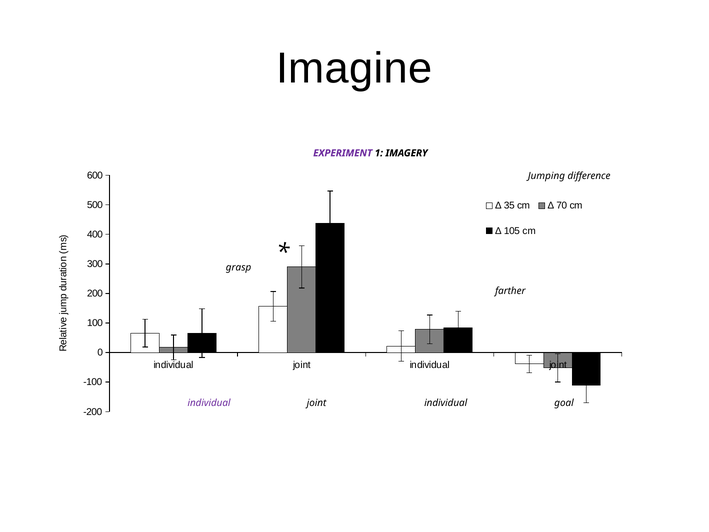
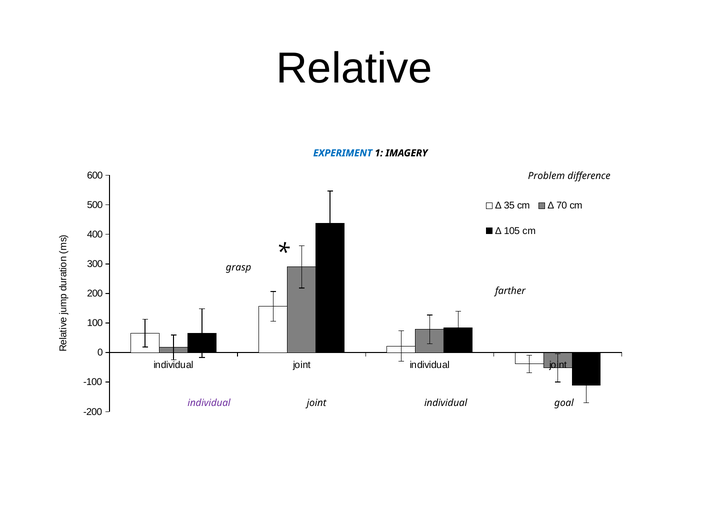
Imagine: Imagine -> Relative
EXPERIMENT colour: purple -> blue
Jumping: Jumping -> Problem
